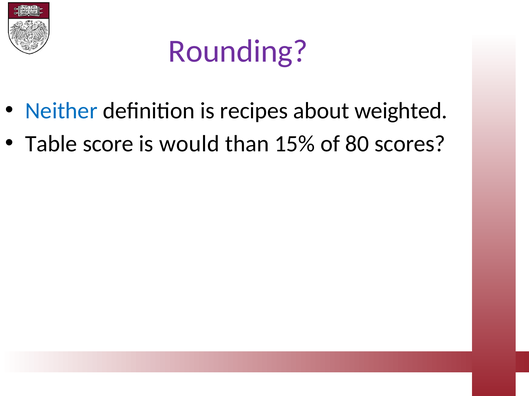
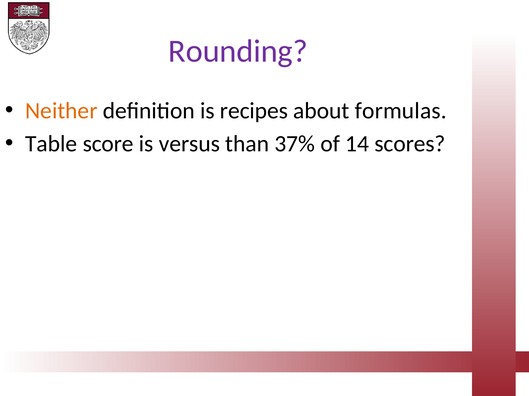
Neither colour: blue -> orange
weighted: weighted -> formulas
would: would -> versus
15%: 15% -> 37%
80: 80 -> 14
